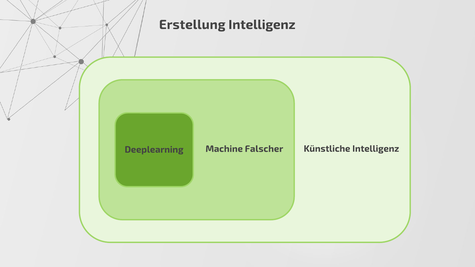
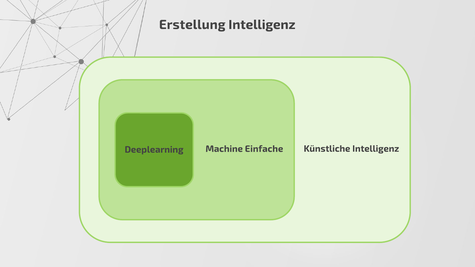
Falscher: Falscher -> Einfache
